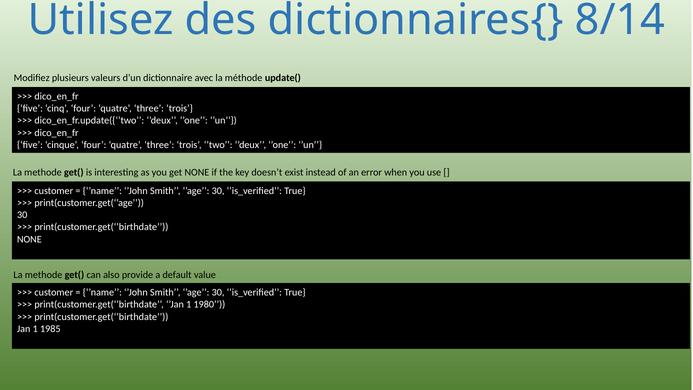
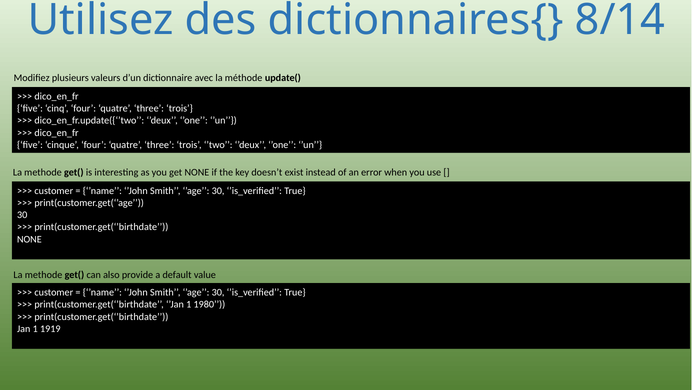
1985: 1985 -> 1919
